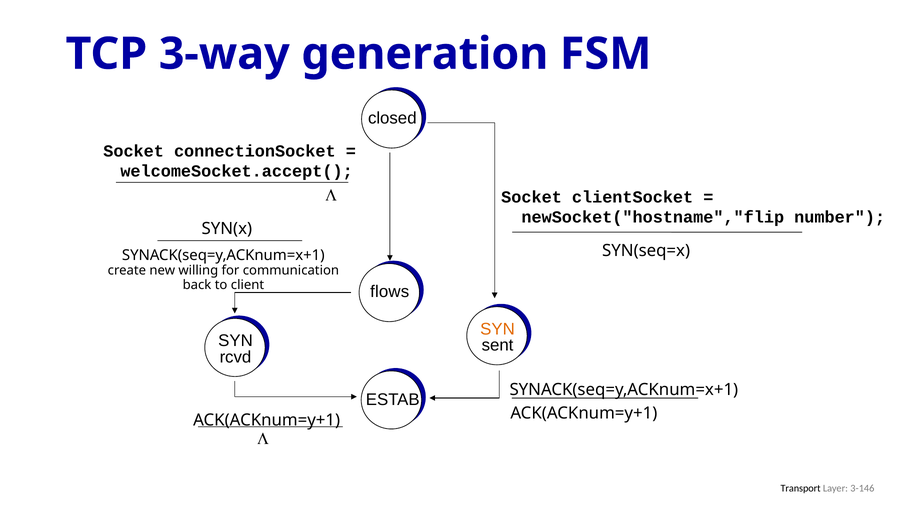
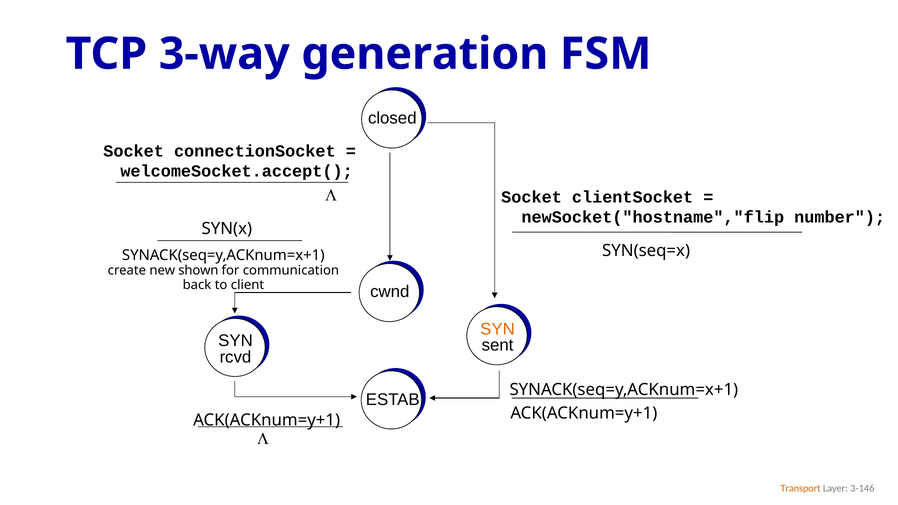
willing: willing -> shown
flows: flows -> cwnd
Transport colour: black -> orange
